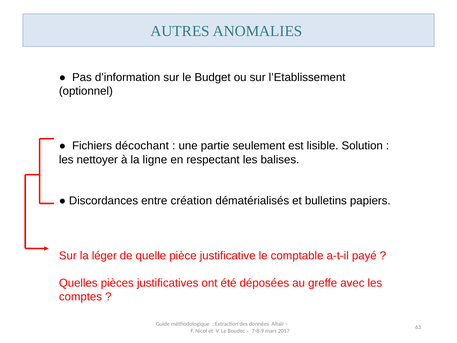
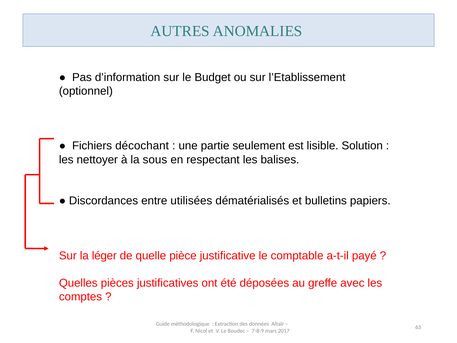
ligne: ligne -> sous
création: création -> utilisées
